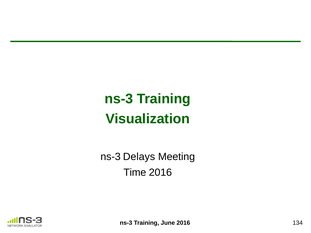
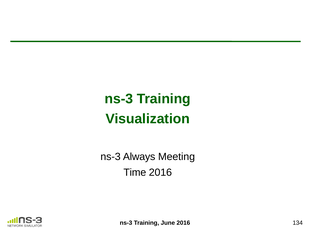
Delays: Delays -> Always
